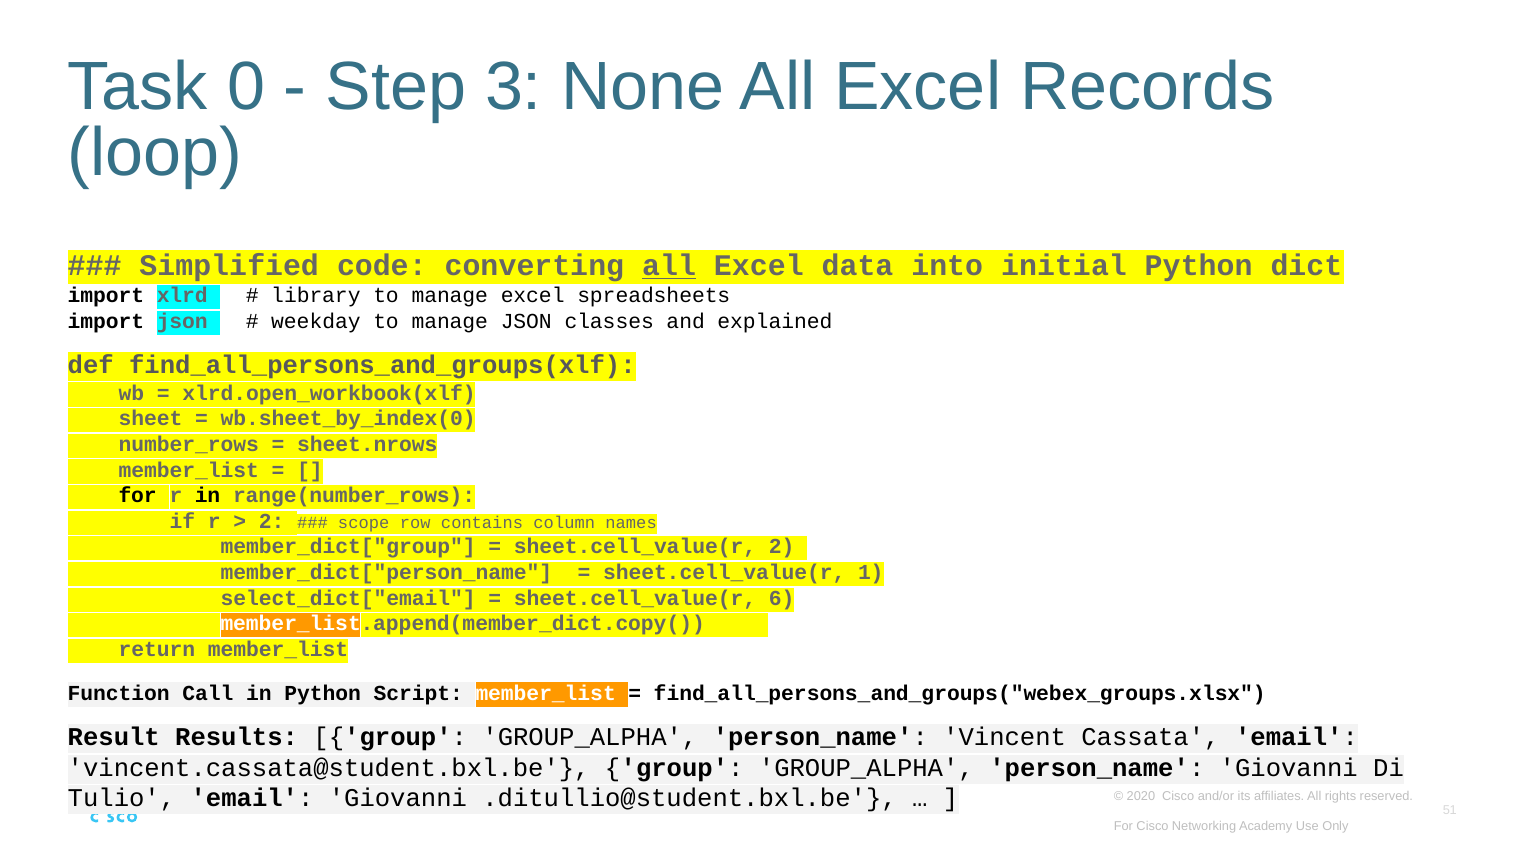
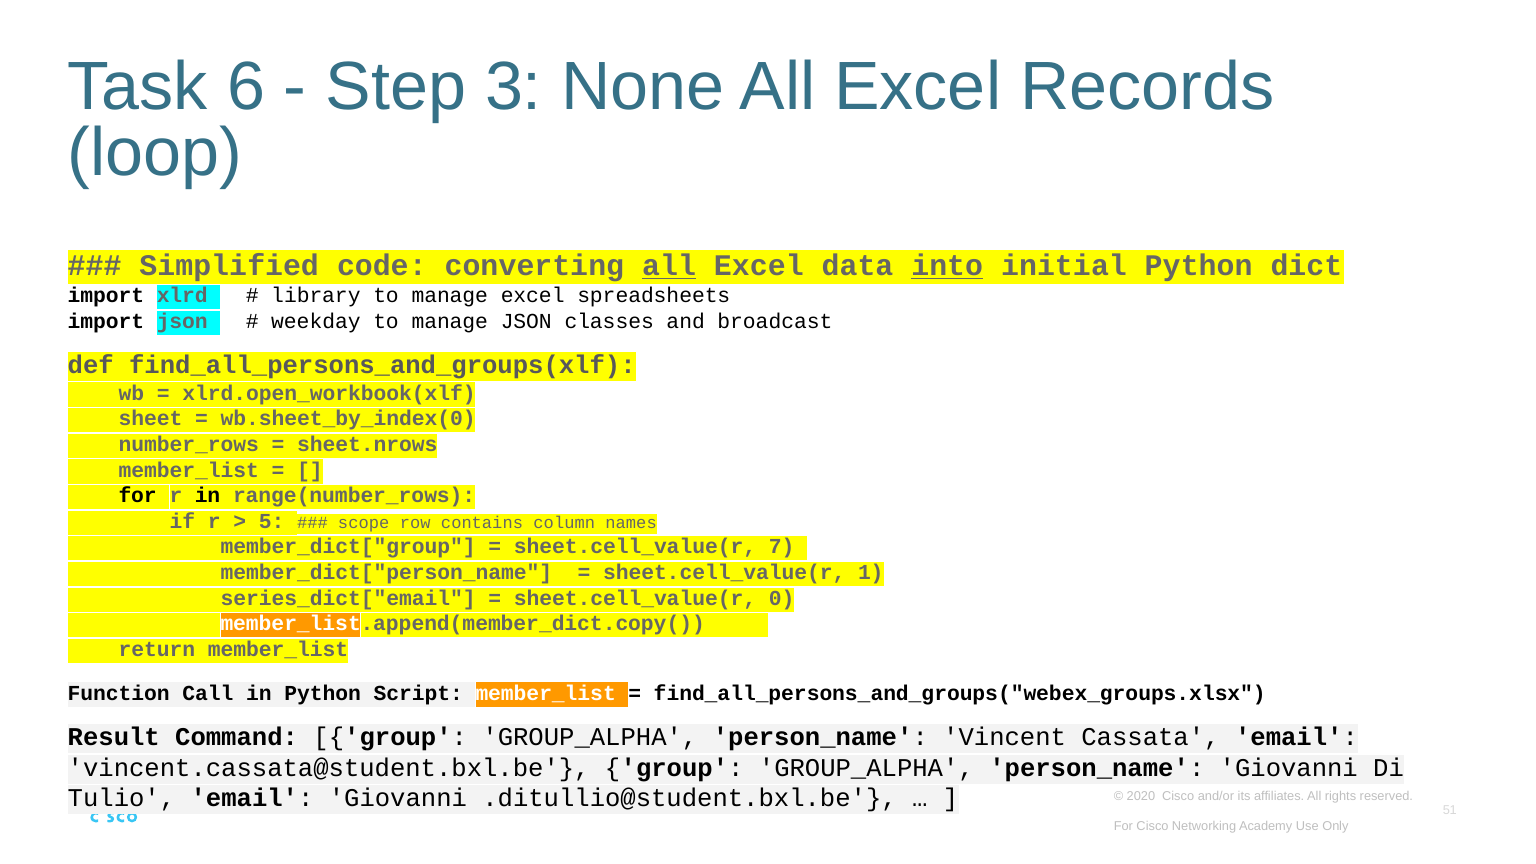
0: 0 -> 6
into underline: none -> present
explained: explained -> broadcast
2 at (272, 521): 2 -> 5
sheet.cell_value(r 2: 2 -> 7
select_dict["email: select_dict["email -> series_dict["email
6: 6 -> 0
Results: Results -> Command
